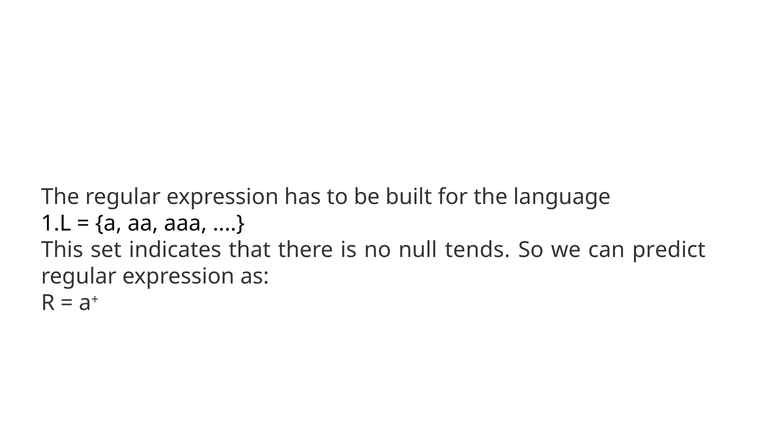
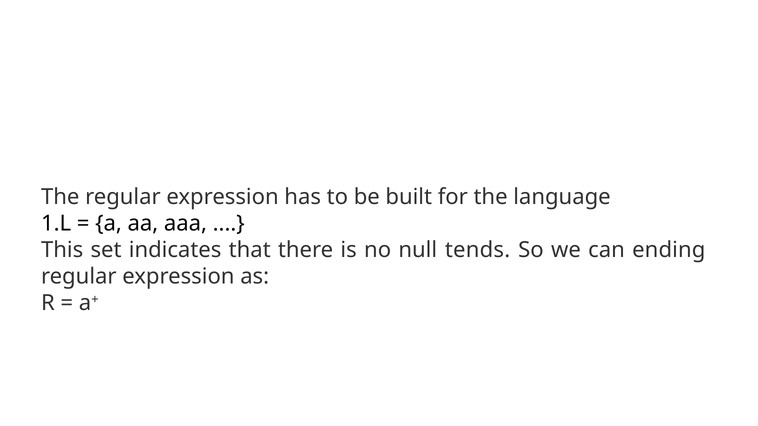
predict: predict -> ending
